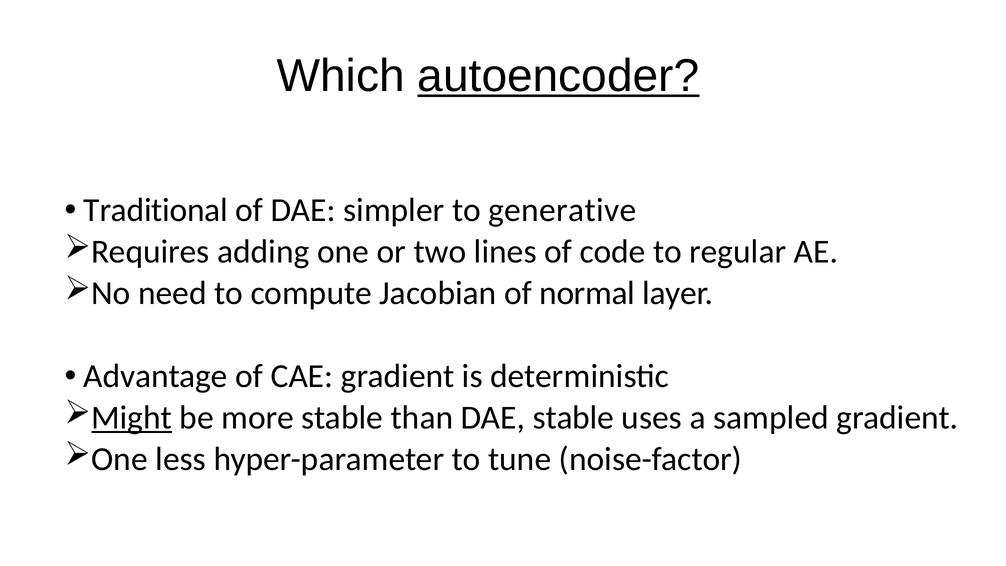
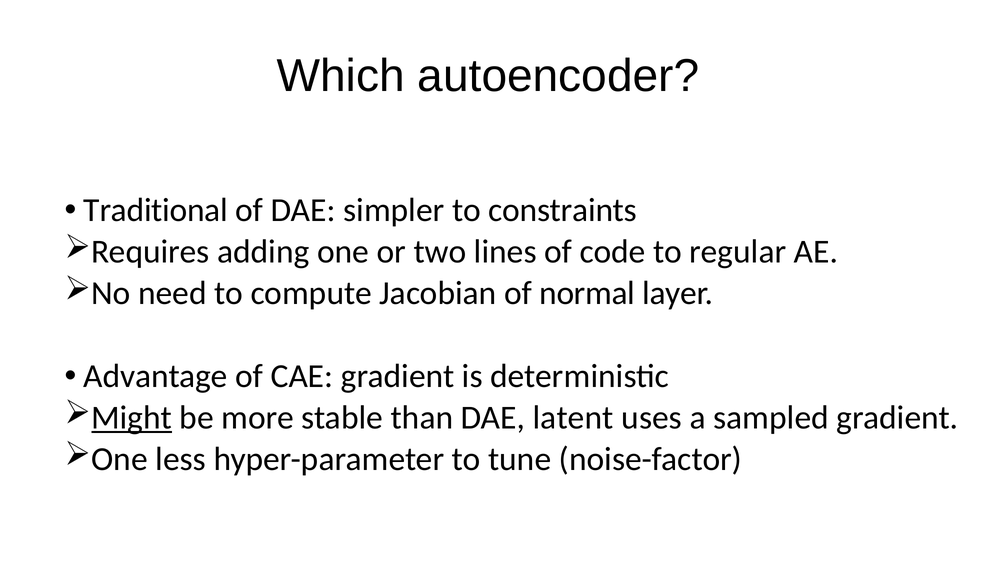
autoencoder underline: present -> none
generative: generative -> constraints
DAE stable: stable -> latent
